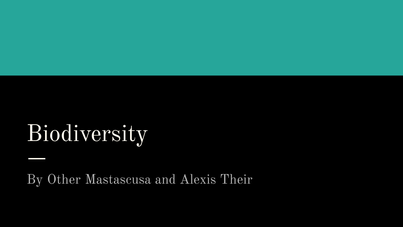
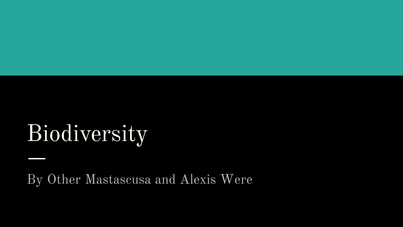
Their: Their -> Were
